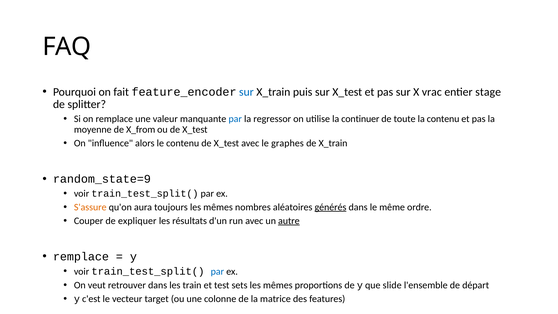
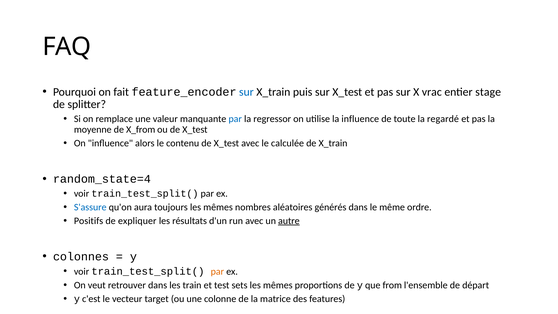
la continuer: continuer -> influence
la contenu: contenu -> regardé
graphes: graphes -> calculée
random_state=9: random_state=9 -> random_state=4
S'assure colour: orange -> blue
générés underline: present -> none
Couper: Couper -> Positifs
remplace at (81, 256): remplace -> colonnes
par at (217, 271) colour: blue -> orange
slide: slide -> from
